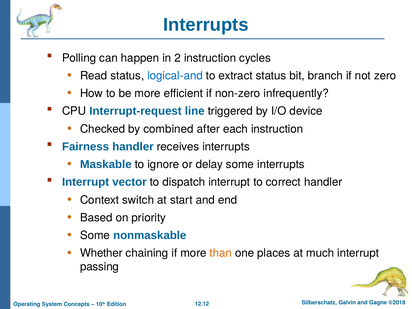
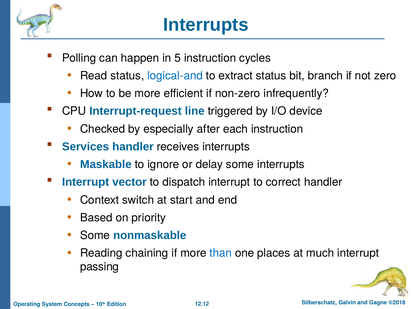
2: 2 -> 5
combined: combined -> especially
Fairness: Fairness -> Services
Whether: Whether -> Reading
than colour: orange -> blue
